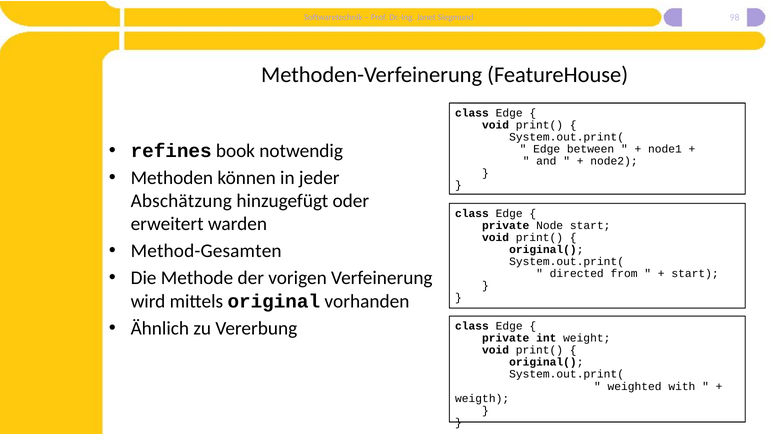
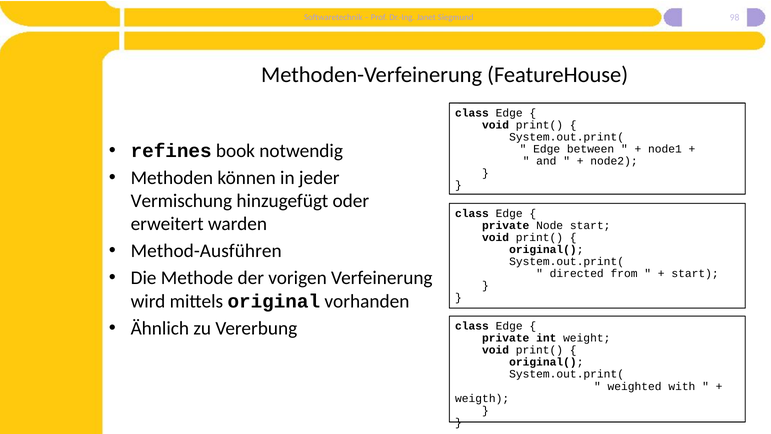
Abschätzung: Abschätzung -> Vermischung
Method-Gesamten: Method-Gesamten -> Method-Ausführen
